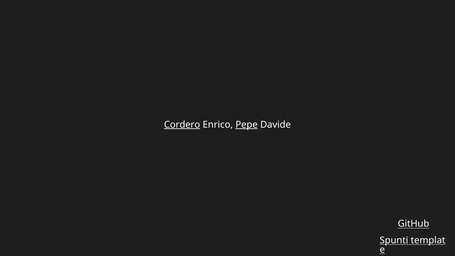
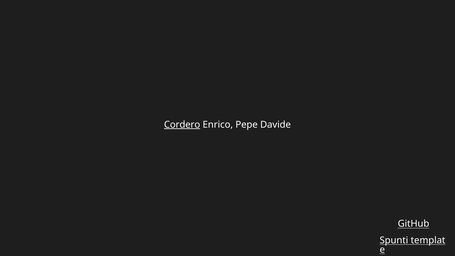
Pepe underline: present -> none
